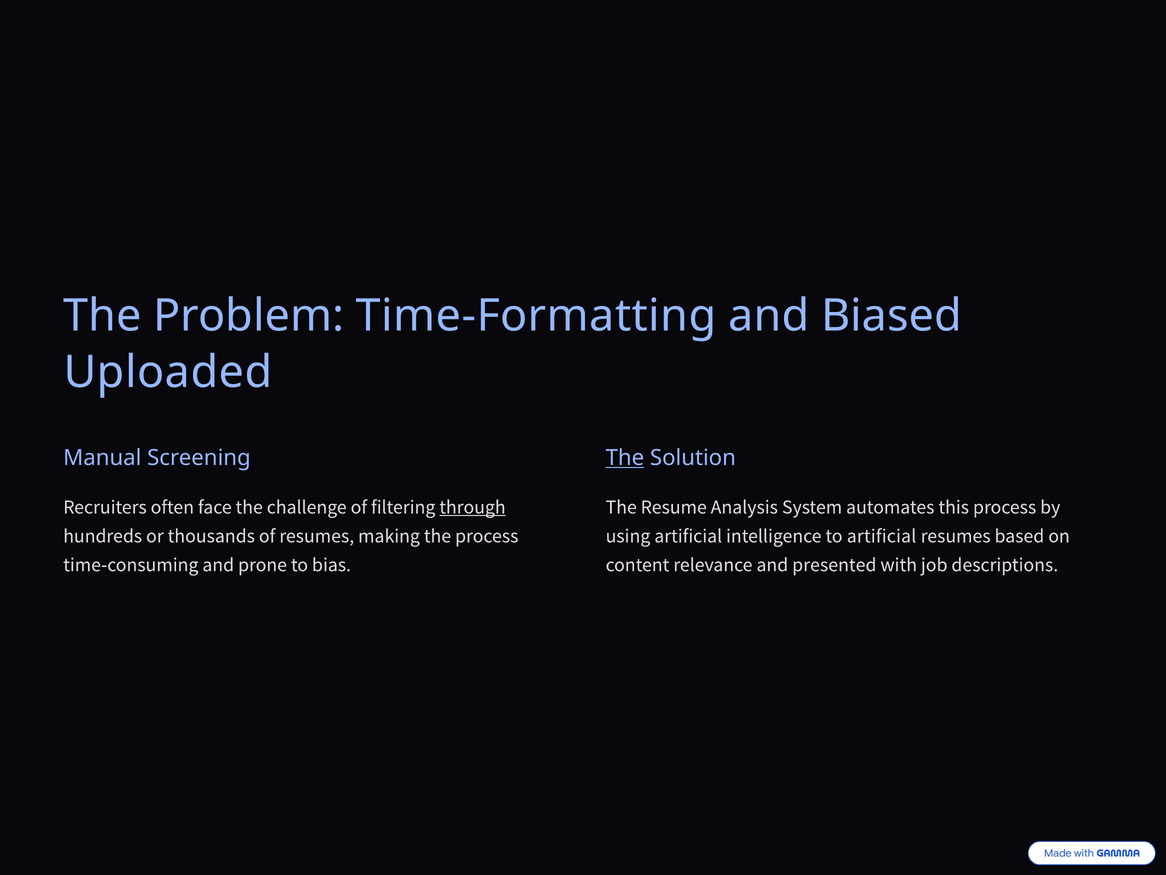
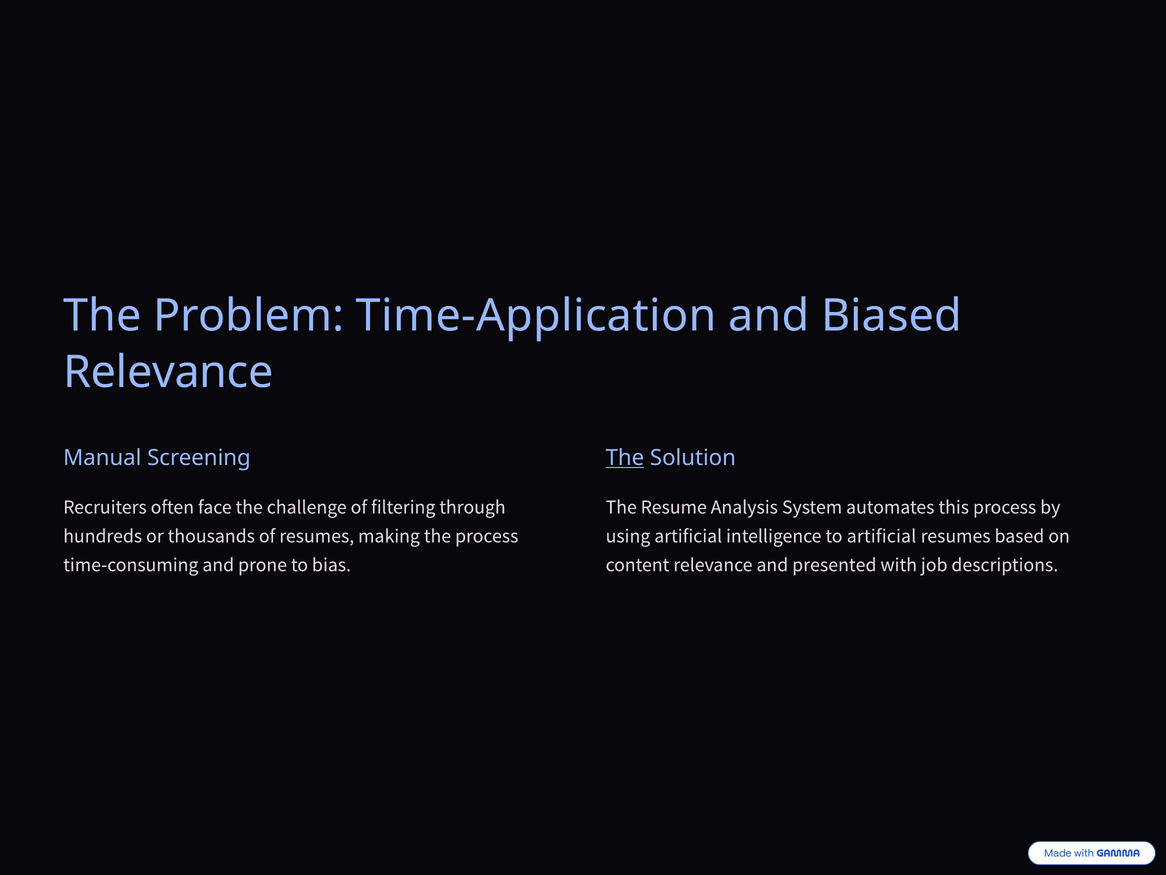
Time-Formatting: Time-Formatting -> Time-Application
Uploaded at (168, 372): Uploaded -> Relevance
through underline: present -> none
